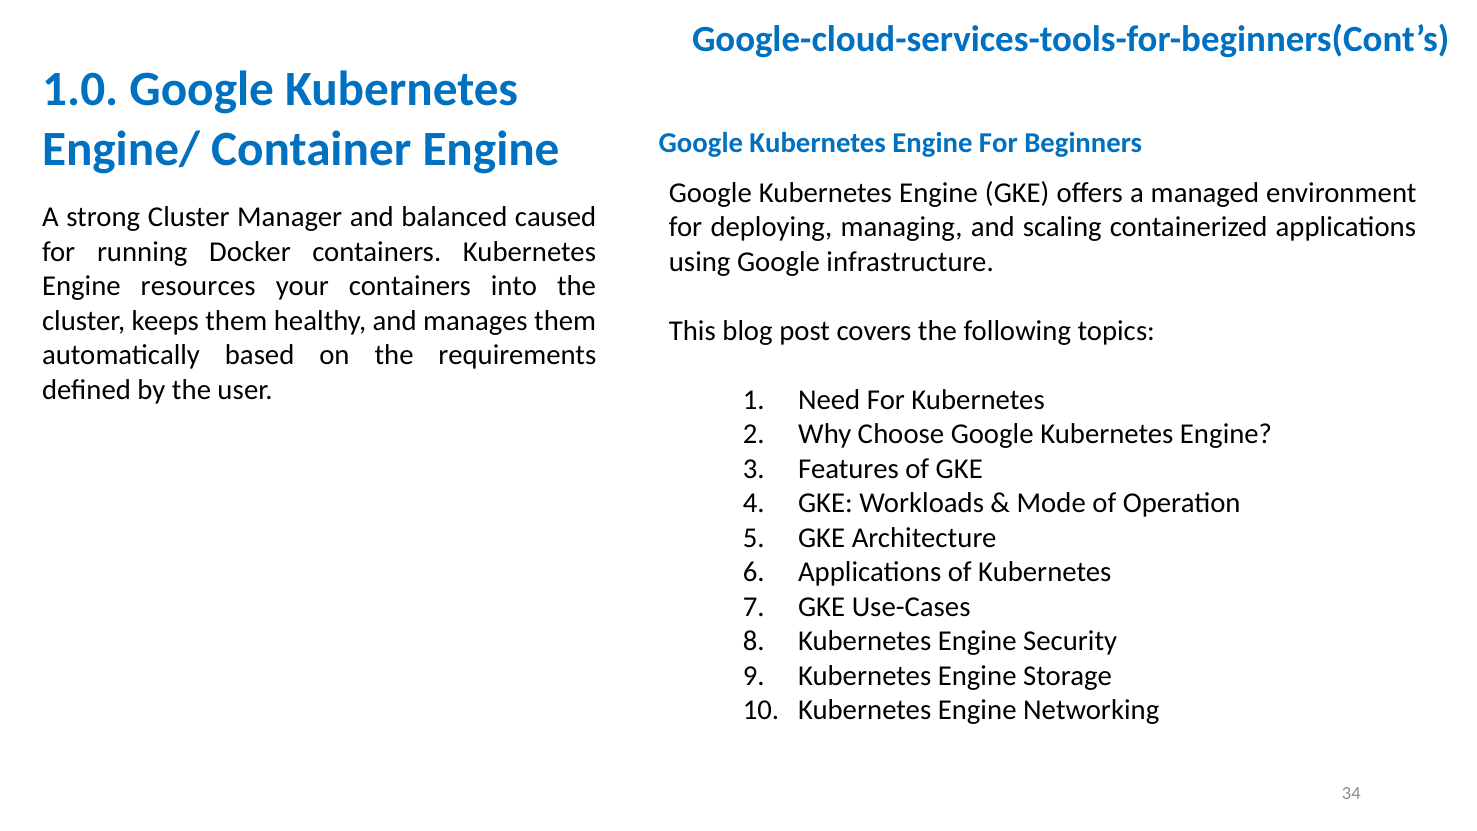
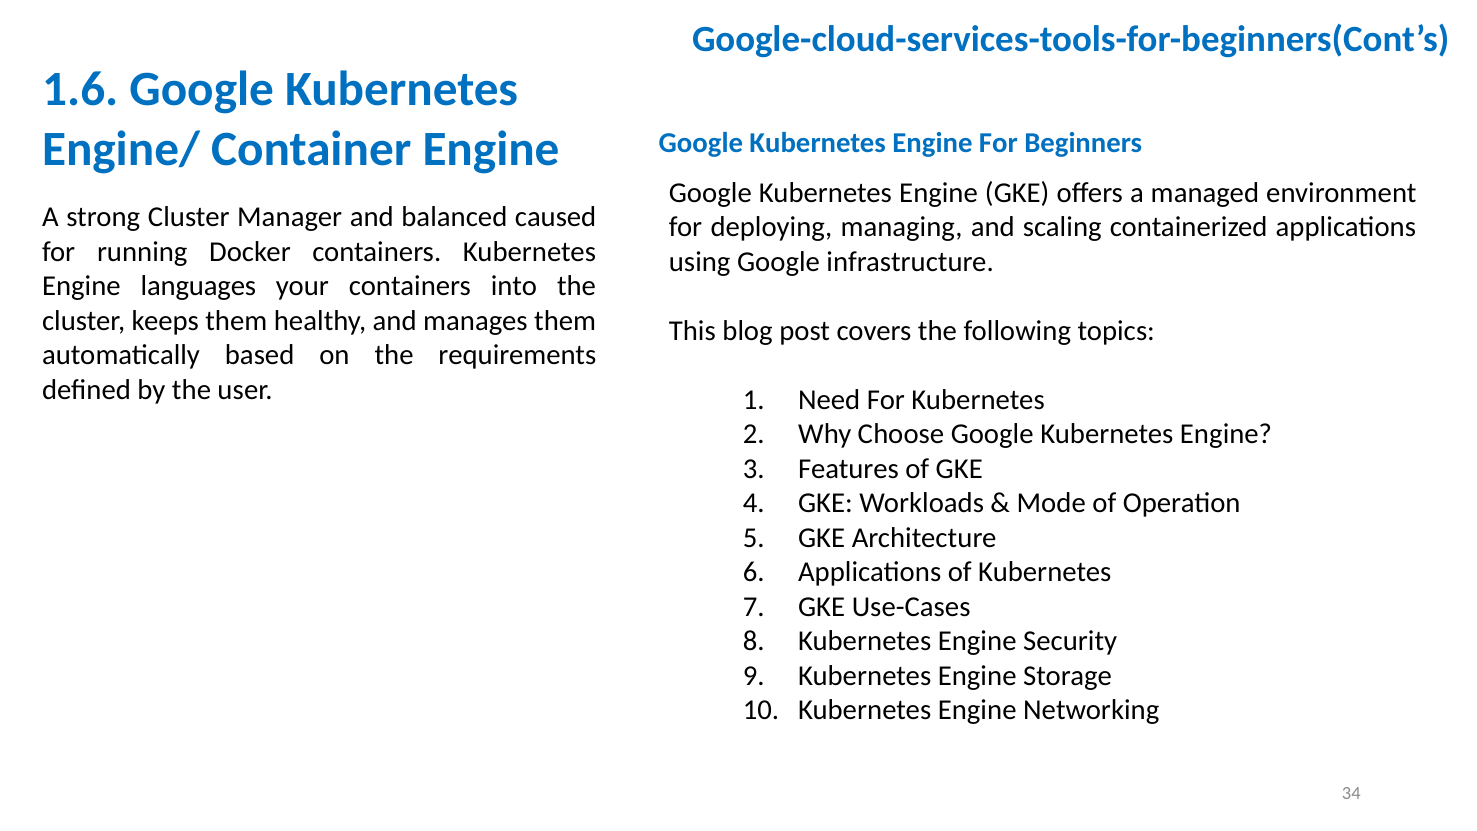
1.0: 1.0 -> 1.6
resources: resources -> languages
